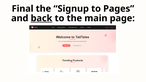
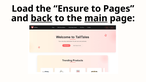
Final: Final -> Load
Signup: Signup -> Ensure
main underline: none -> present
